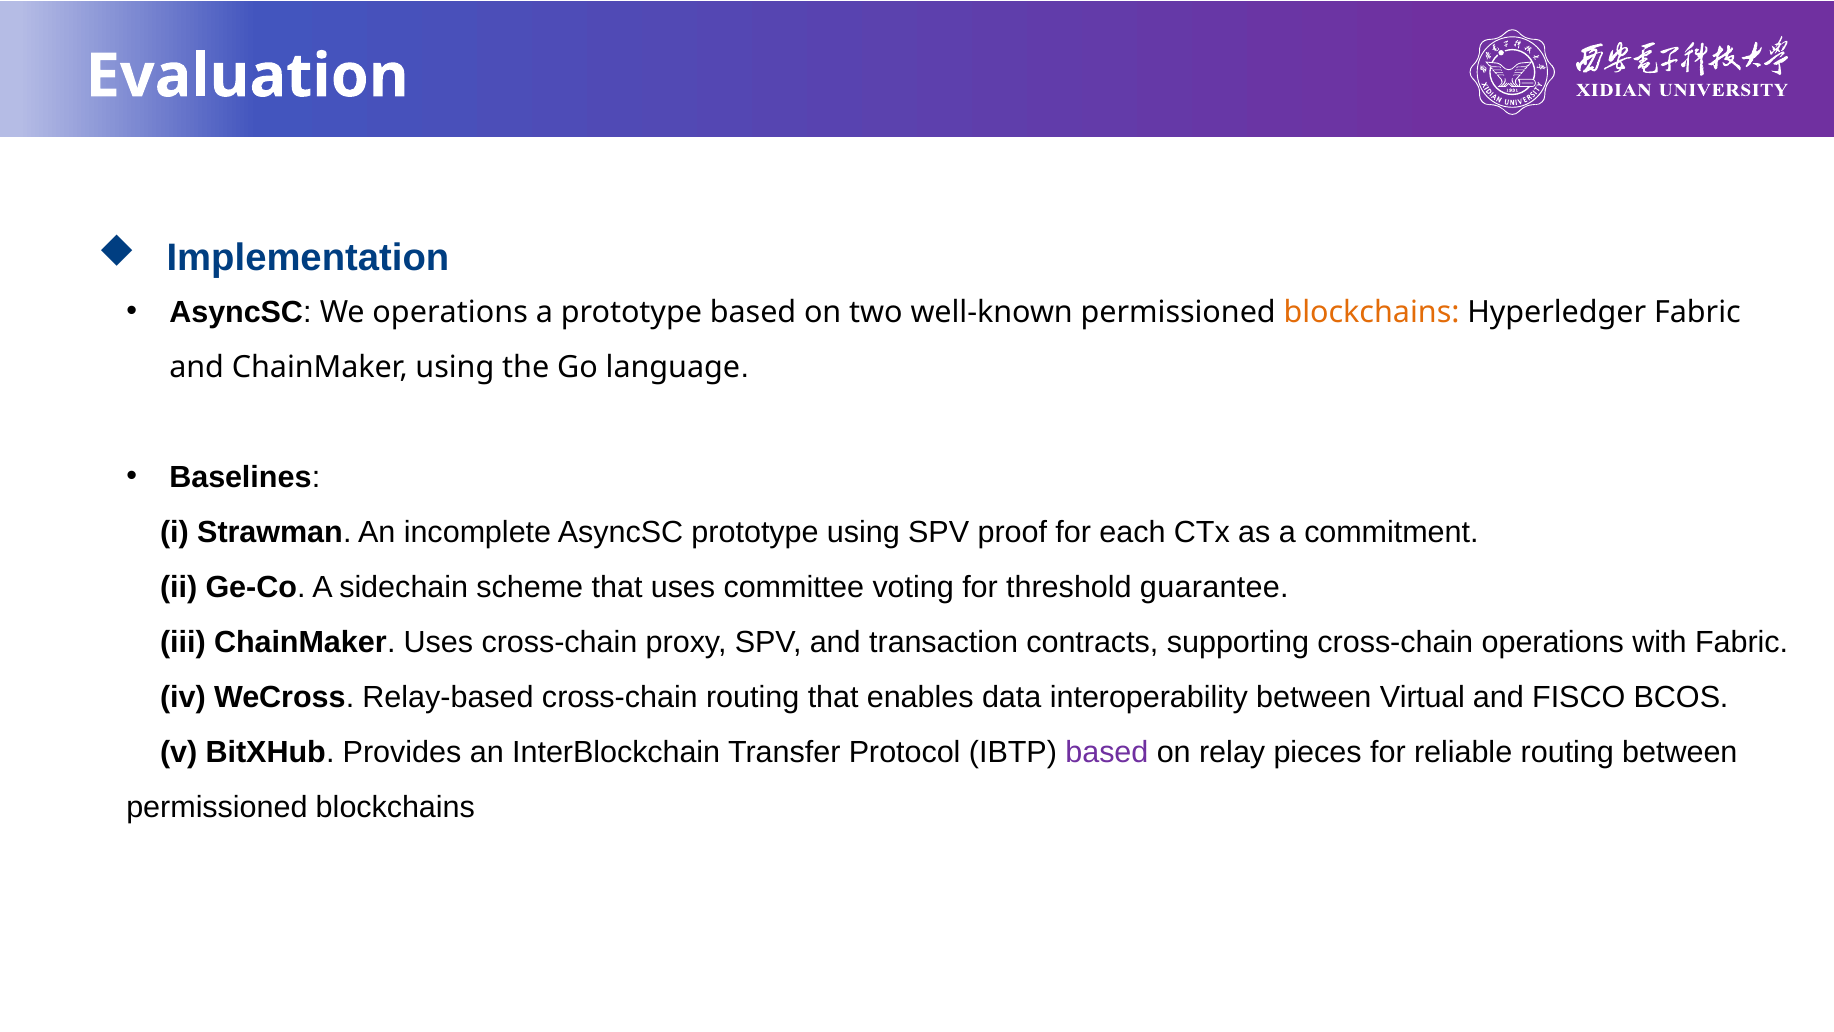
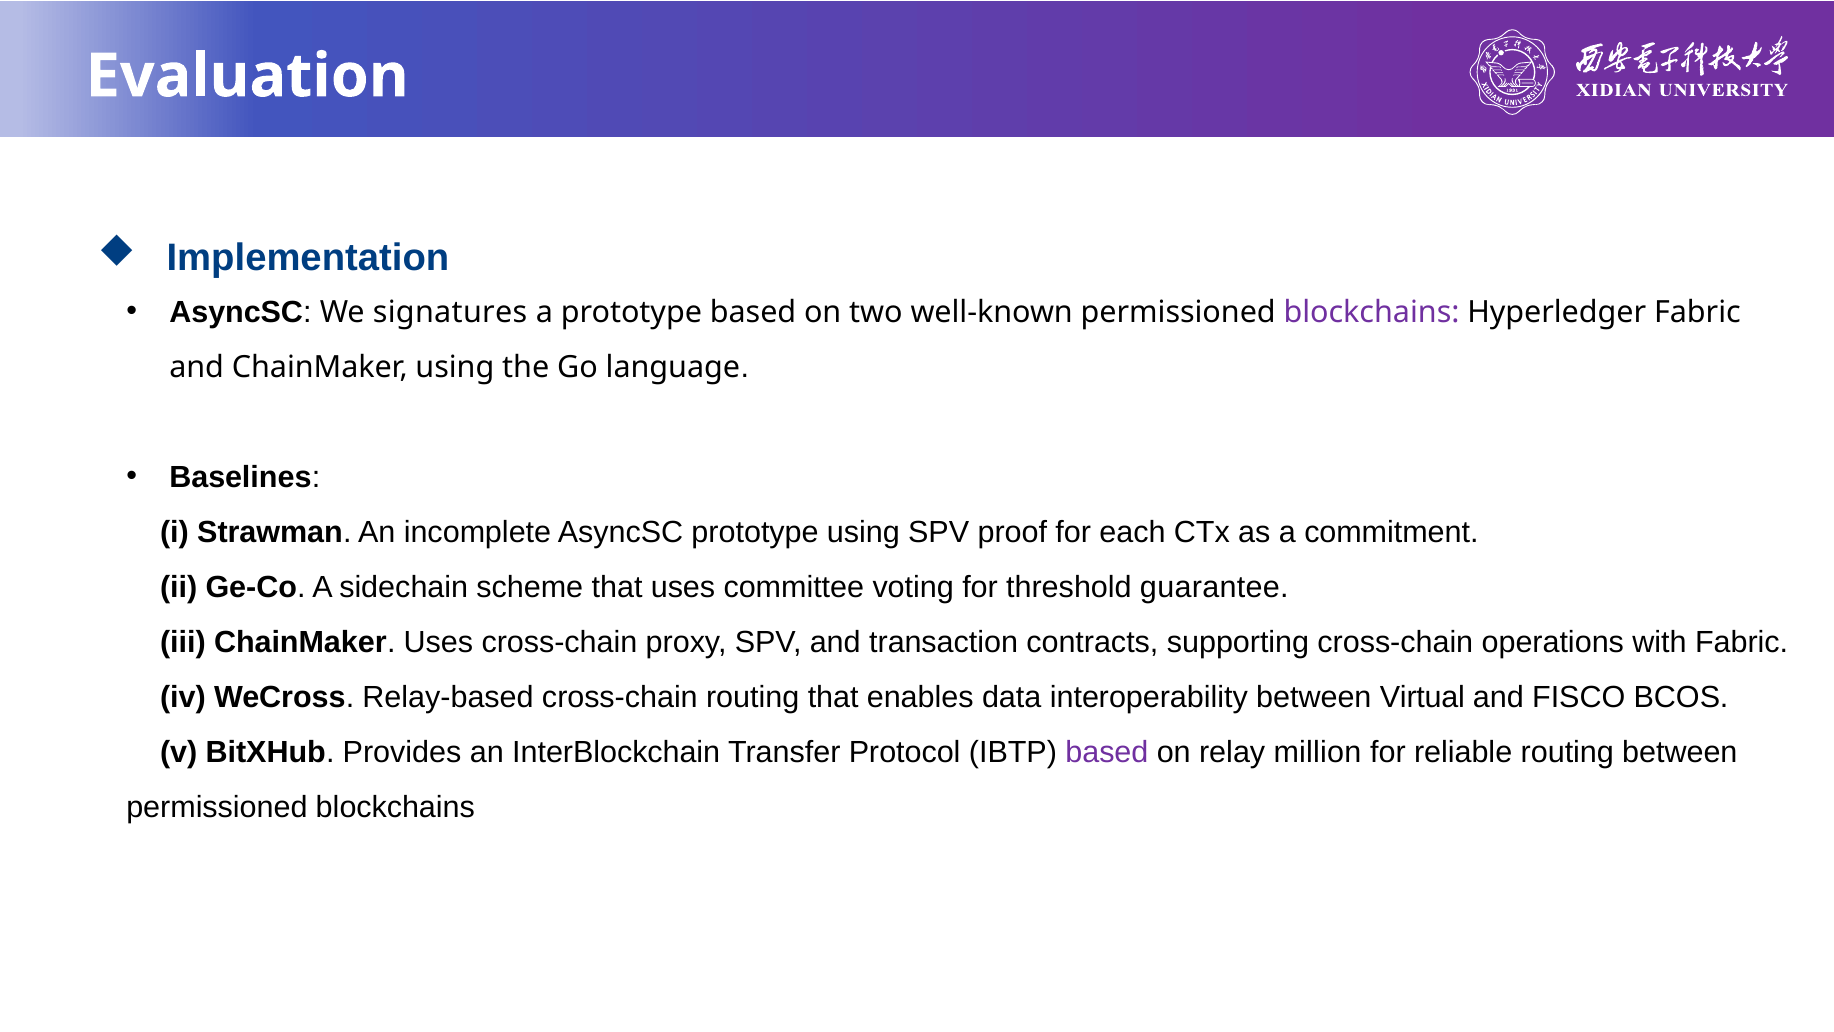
We operations: operations -> signatures
blockchains at (1372, 312) colour: orange -> purple
pieces: pieces -> million
